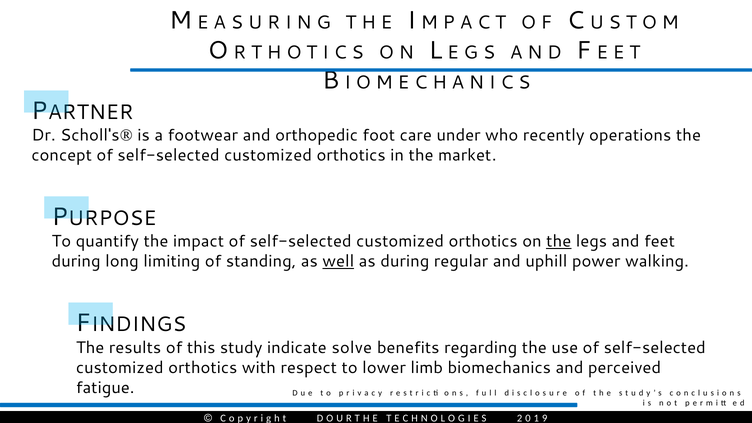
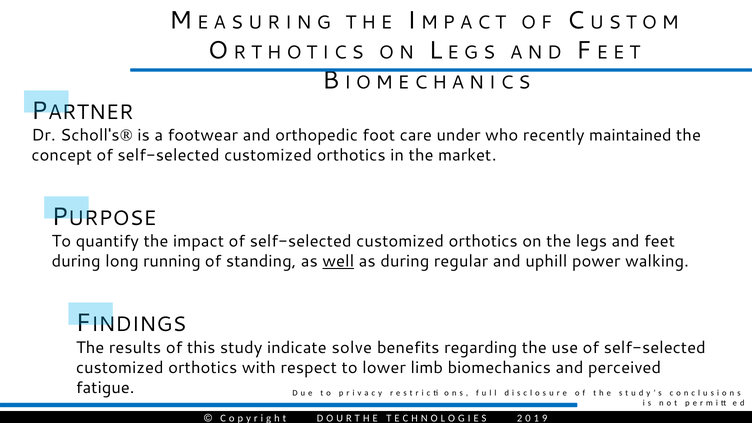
operations: operations -> maintained
the at (559, 241) underline: present -> none
limiting: limiting -> running
